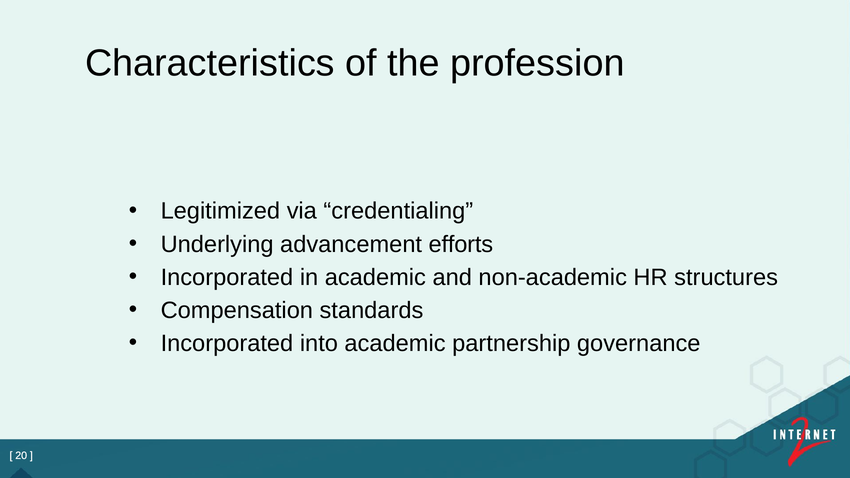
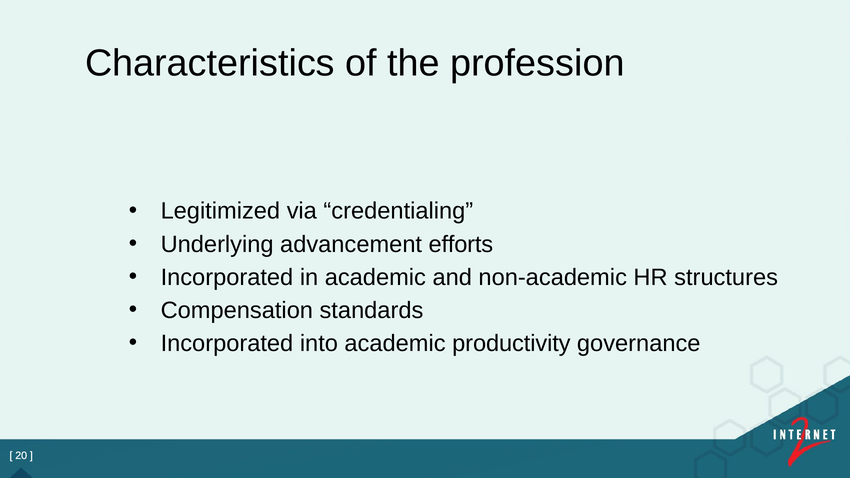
partnership: partnership -> productivity
